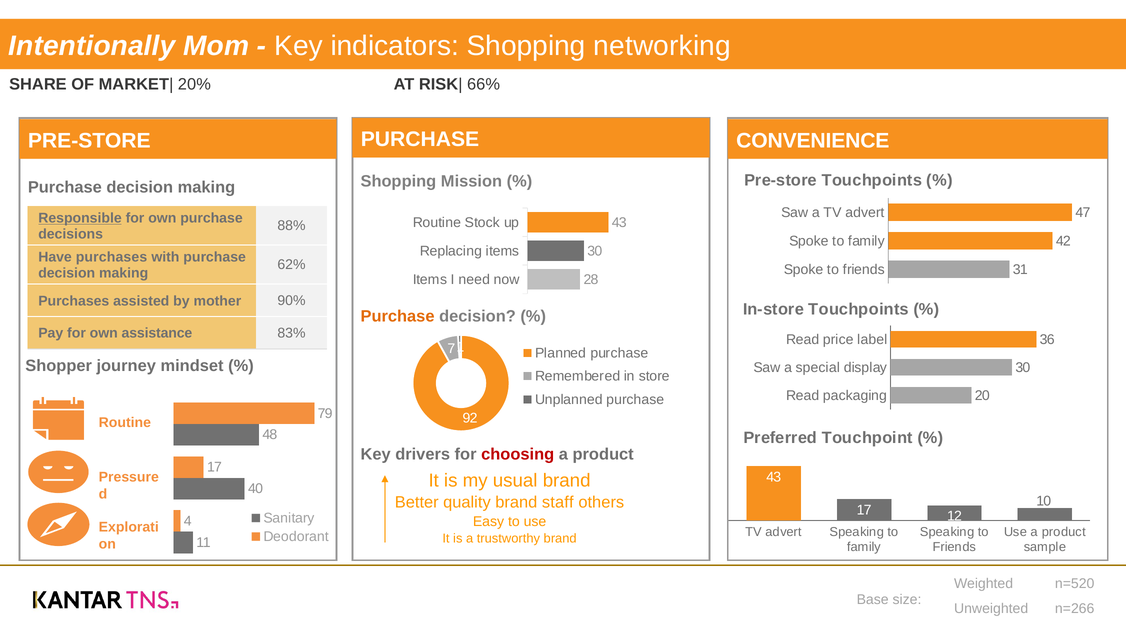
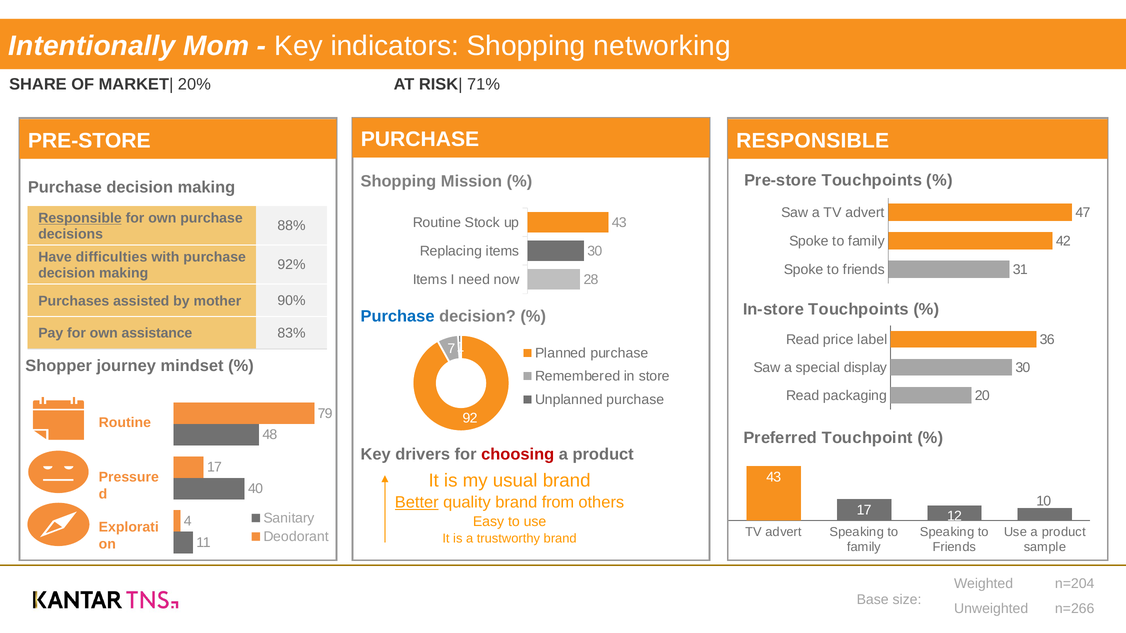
66%: 66% -> 71%
PURCHASE CONVENIENCE: CONVENIENCE -> RESPONSIBLE
Have purchases: purchases -> difficulties
62%: 62% -> 92%
Purchase at (398, 317) colour: orange -> blue
Better underline: none -> present
staff: staff -> from
n=520: n=520 -> n=204
